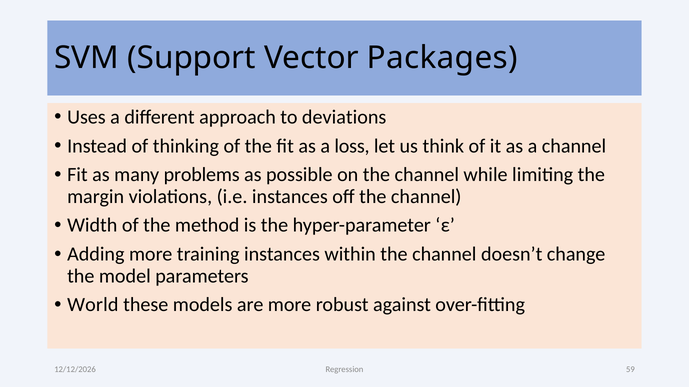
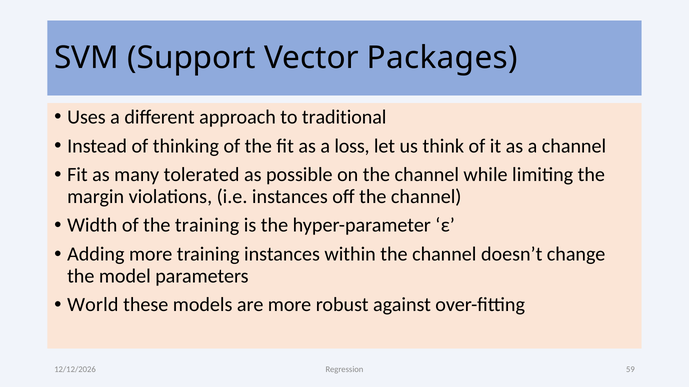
deviations: deviations -> traditional
problems: problems -> tolerated
the method: method -> training
